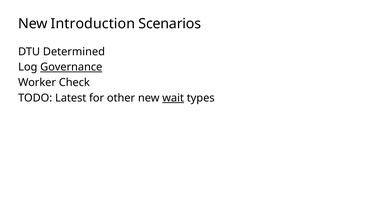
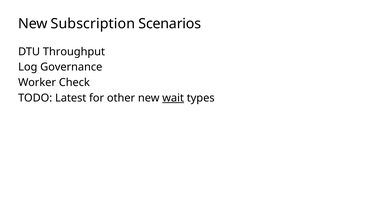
Introduction: Introduction -> Subscription
Determined: Determined -> Throughput
Governance underline: present -> none
